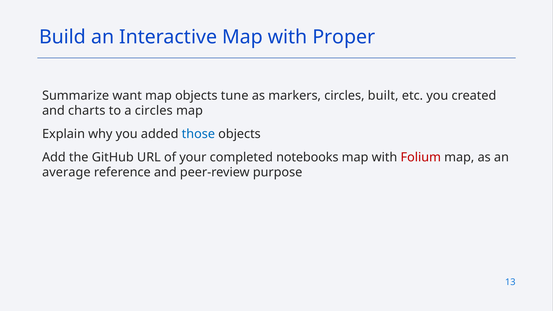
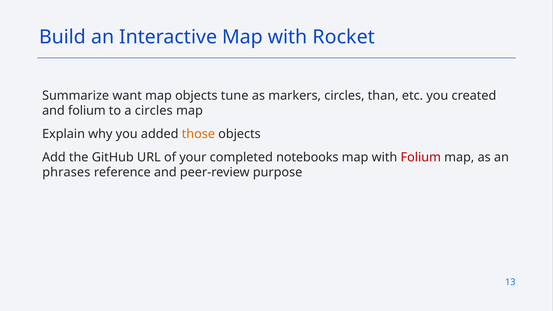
Proper: Proper -> Rocket
built: built -> than
and charts: charts -> folium
those colour: blue -> orange
average: average -> phrases
